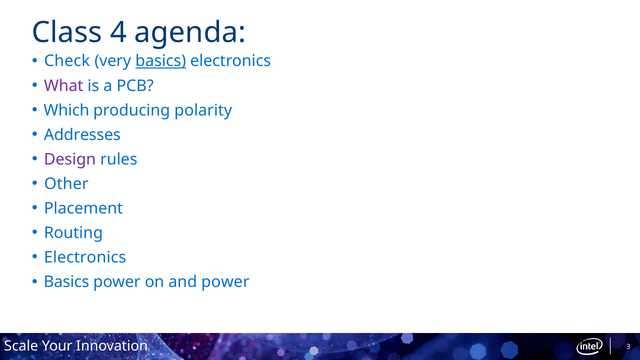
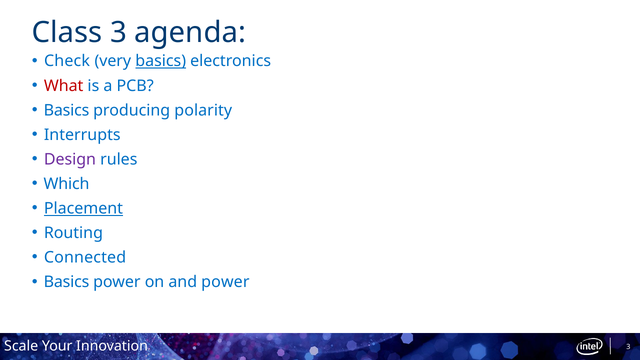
Class 4: 4 -> 3
What colour: purple -> red
Which at (67, 110): Which -> Basics
Addresses: Addresses -> Interrupts
Other: Other -> Which
Placement underline: none -> present
Electronics at (85, 258): Electronics -> Connected
